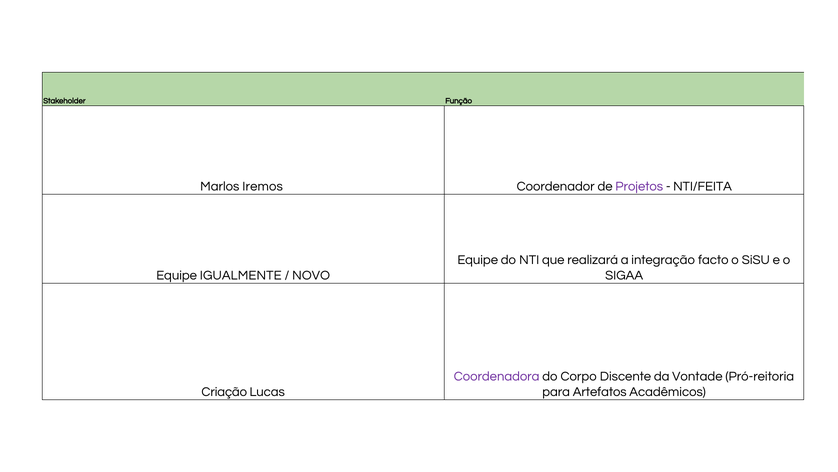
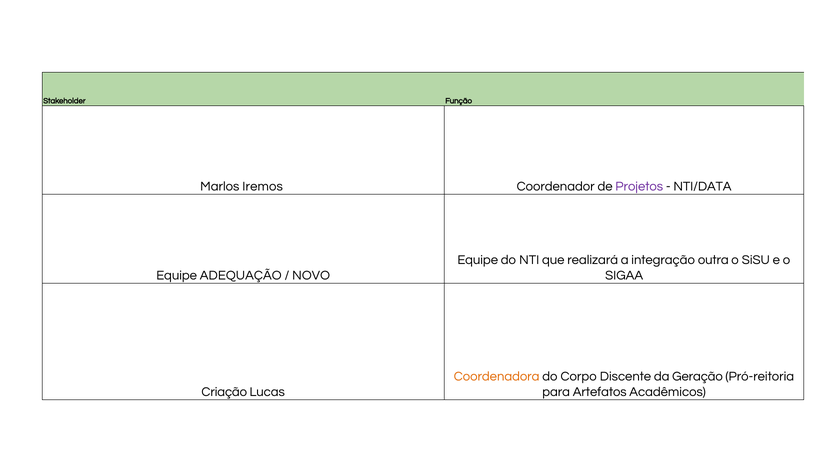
NTI/FEITA: NTI/FEITA -> NTI/DATA
facto: facto -> outra
IGUALMENTE: IGUALMENTE -> ADEQUAÇÃO
Coordenadora colour: purple -> orange
Vontade: Vontade -> Geração
